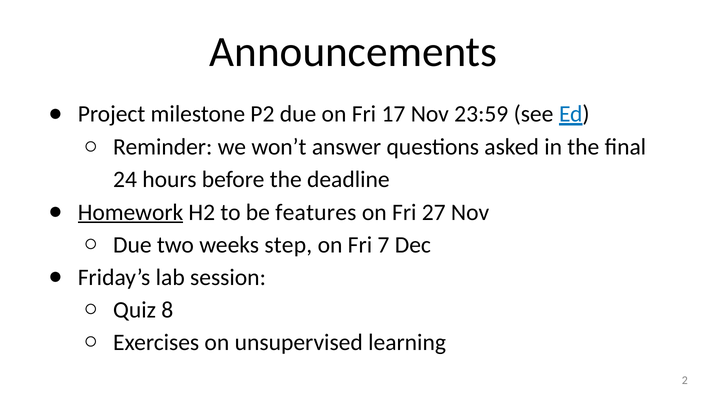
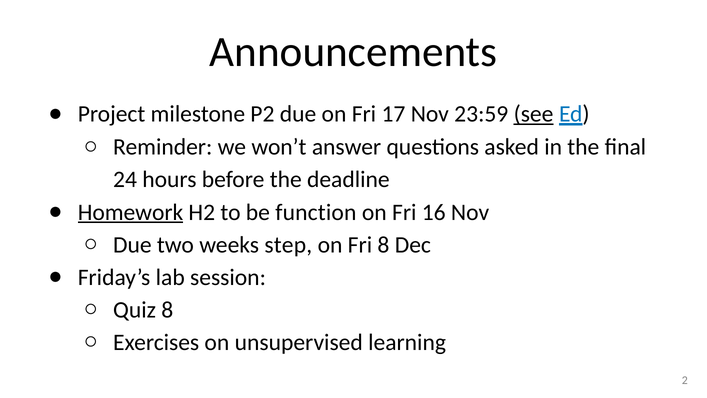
see underline: none -> present
features: features -> function
27: 27 -> 16
Fri 7: 7 -> 8
